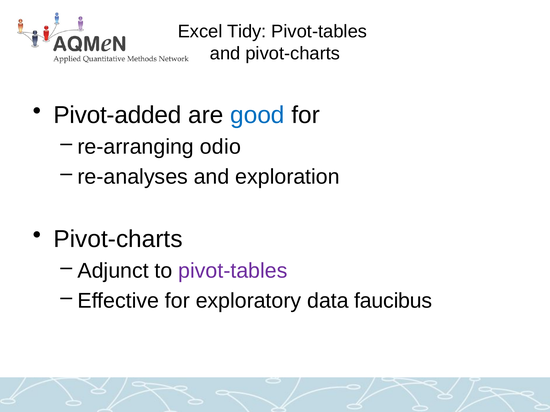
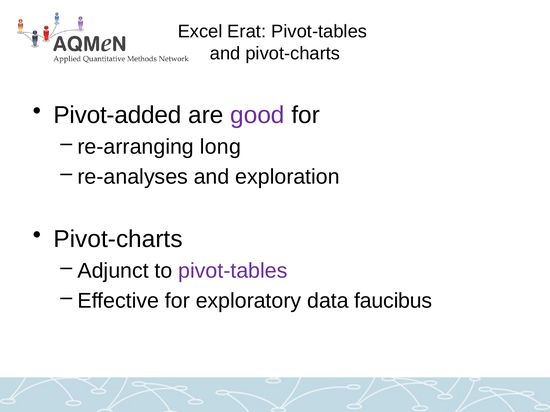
Tidy: Tidy -> Erat
good colour: blue -> purple
odio: odio -> long
